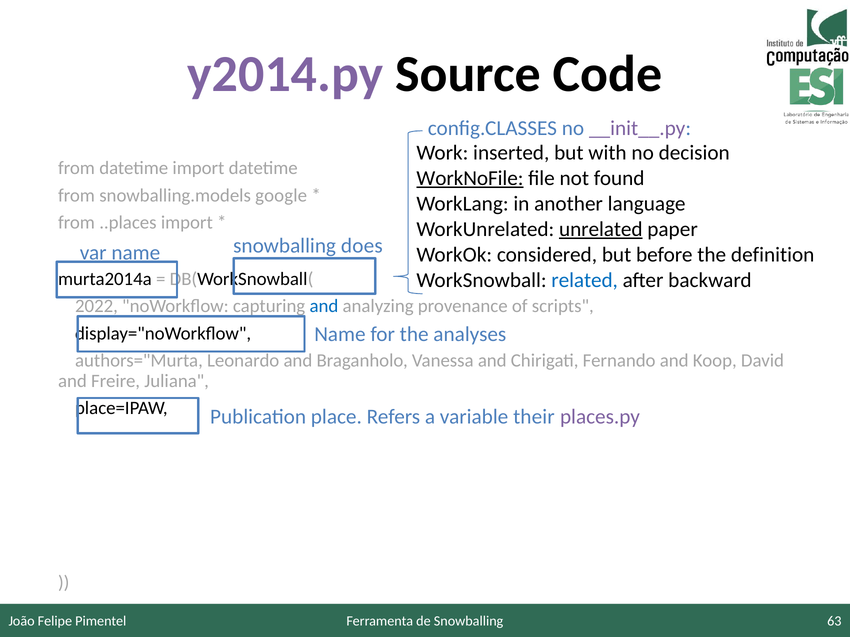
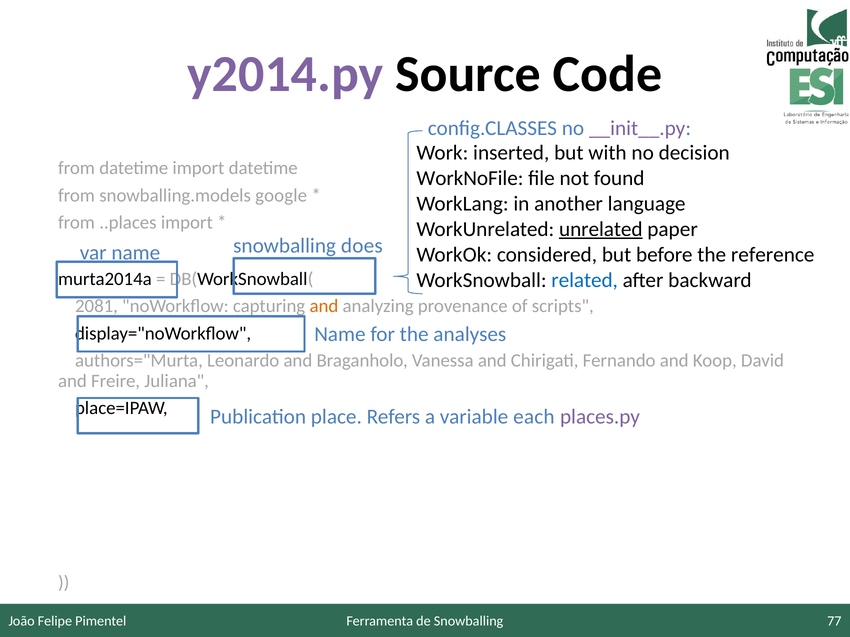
WorkNoFile underline: present -> none
definition: definition -> reference
2022: 2022 -> 2081
and at (324, 306) colour: blue -> orange
their: their -> each
63: 63 -> 77
